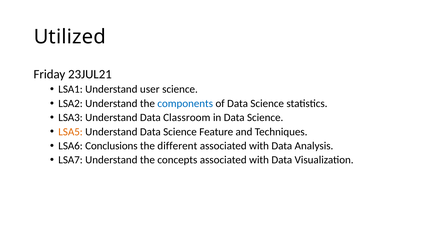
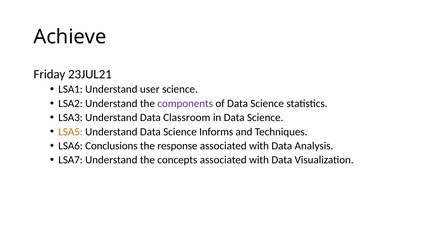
Utilized: Utilized -> Achieve
components colour: blue -> purple
Feature: Feature -> Informs
different: different -> response
